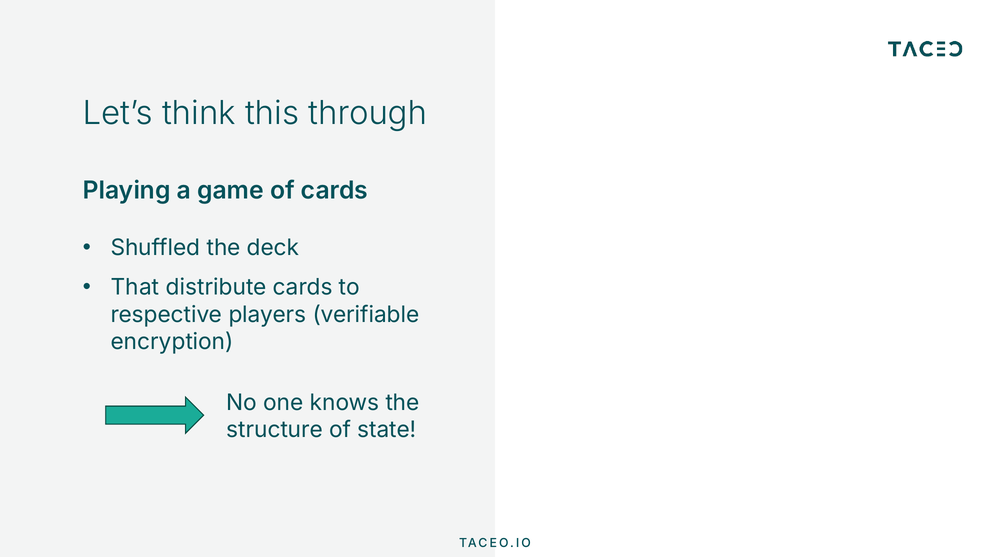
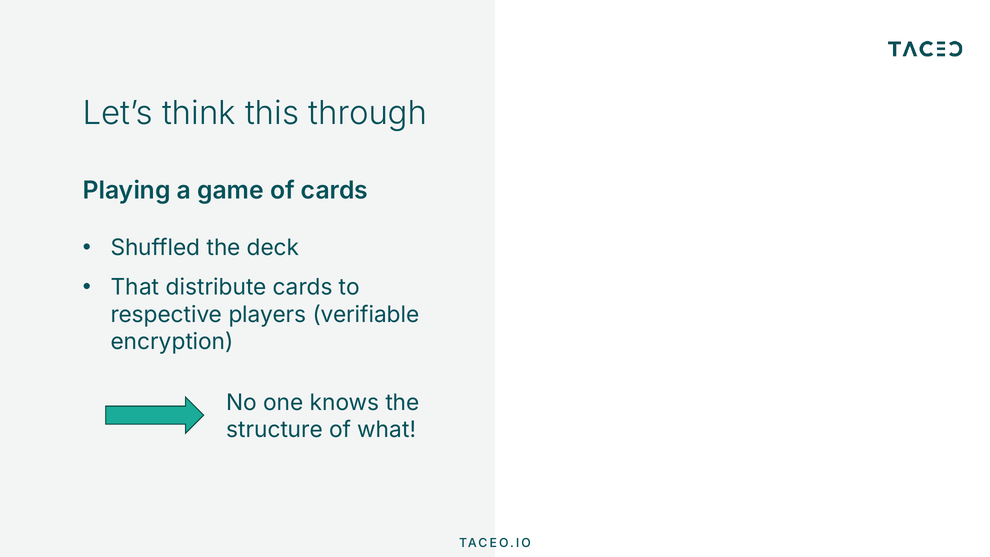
state: state -> what
